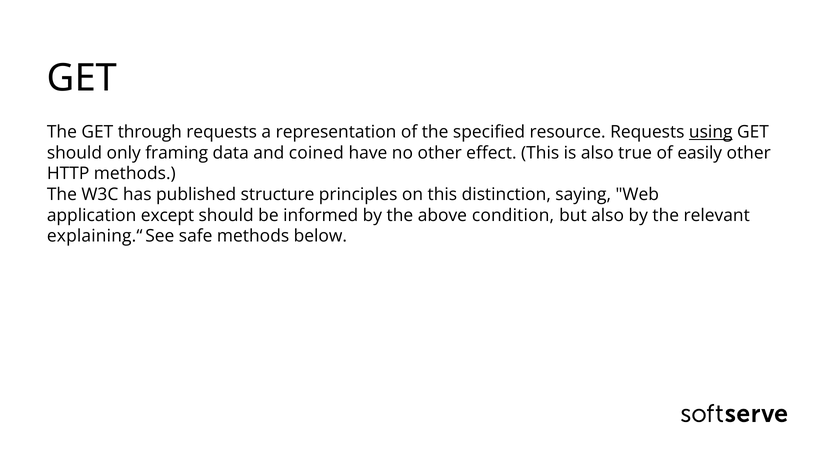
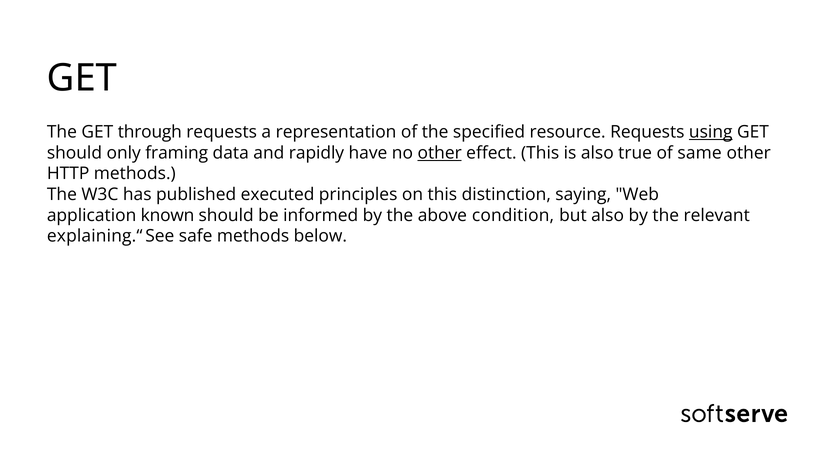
coined: coined -> rapidly
other at (440, 153) underline: none -> present
easily: easily -> same
structure: structure -> executed
except: except -> known
